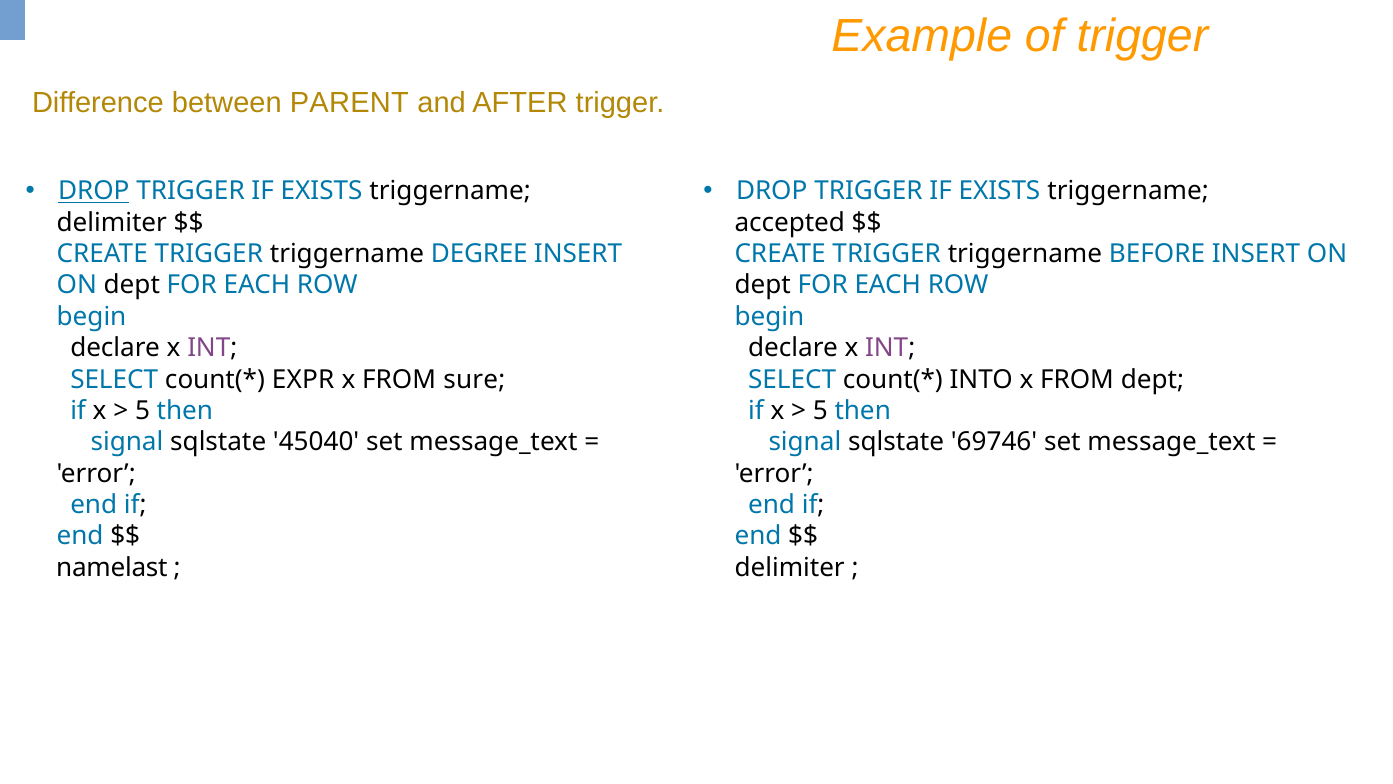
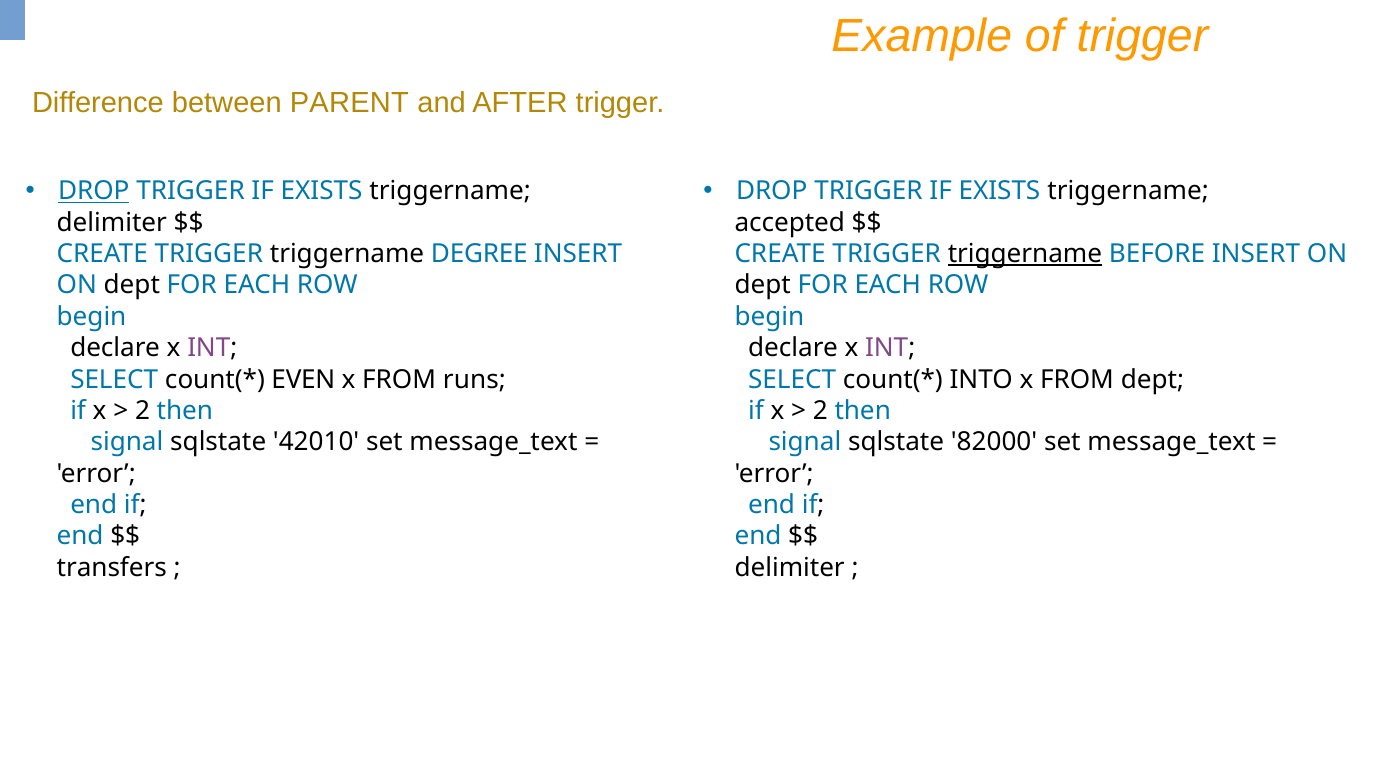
triggername at (1025, 254) underline: none -> present
EXPR: EXPR -> EVEN
sure: sure -> runs
5 at (142, 411): 5 -> 2
5 at (820, 411): 5 -> 2
45040: 45040 -> 42010
69746: 69746 -> 82000
namelast: namelast -> transfers
